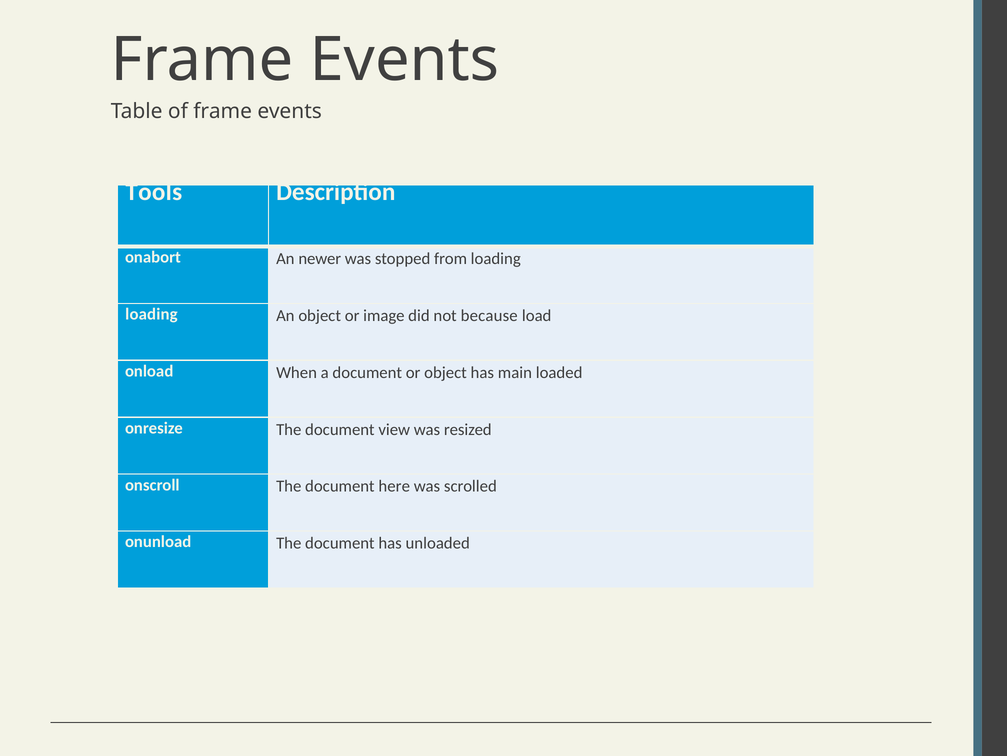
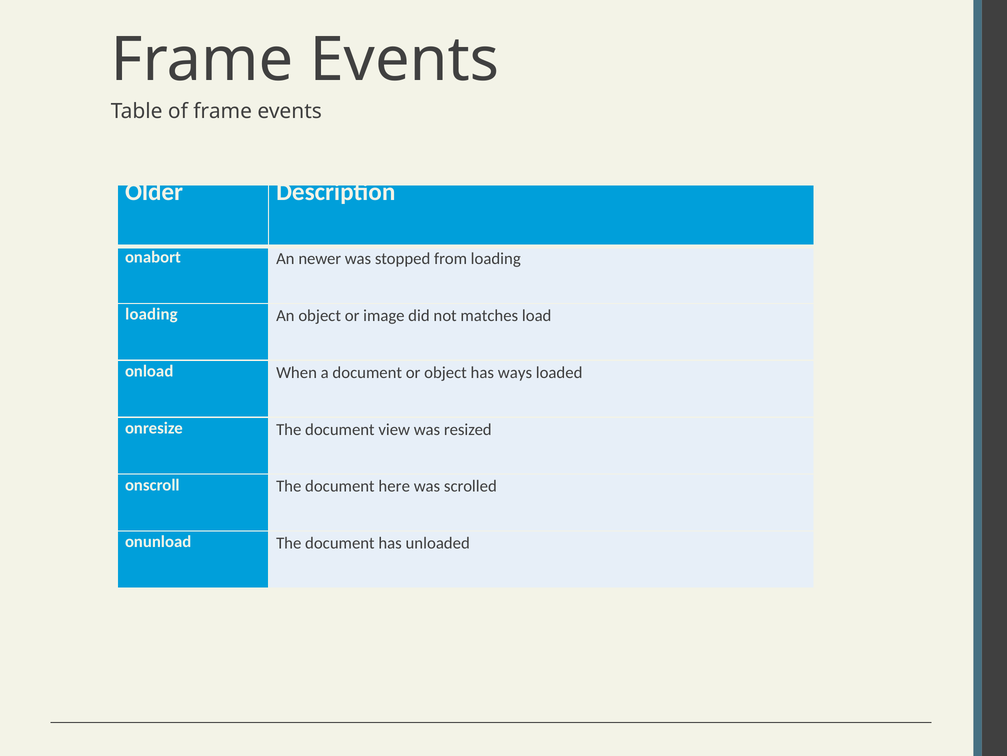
Tools: Tools -> Older
because: because -> matches
main: main -> ways
